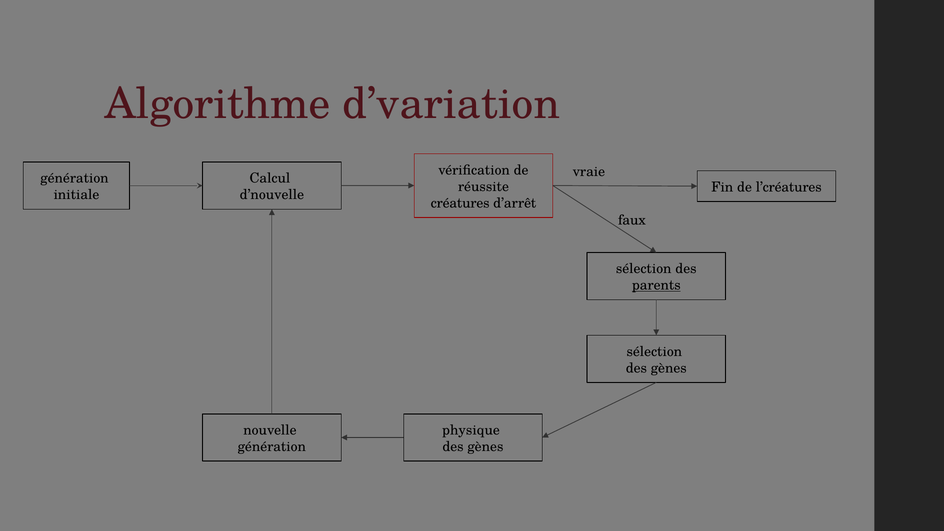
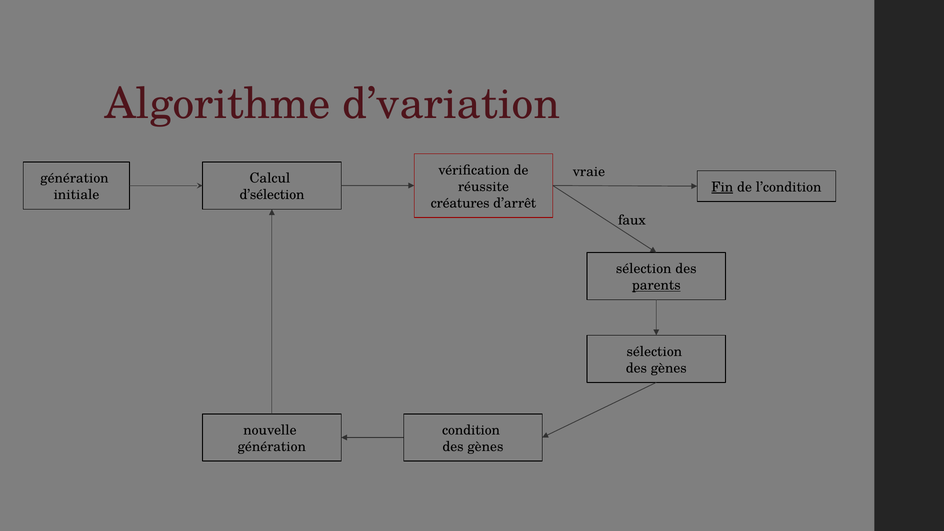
Fin underline: none -> present
l’créatures: l’créatures -> l’condition
d’nouvelle: d’nouvelle -> d’sélection
physique: physique -> condition
